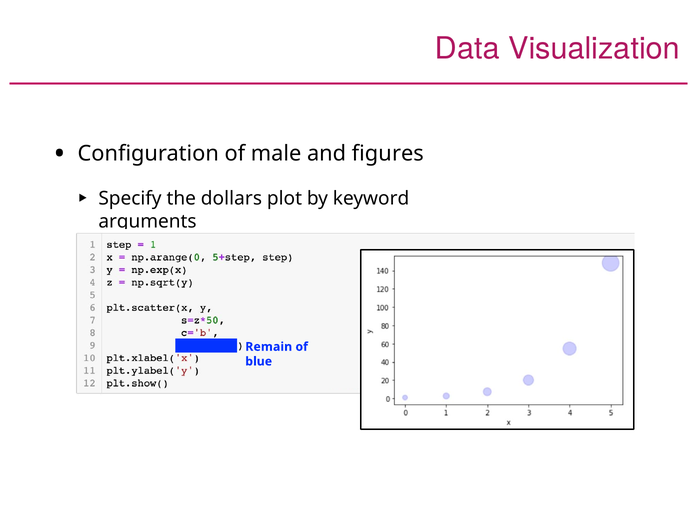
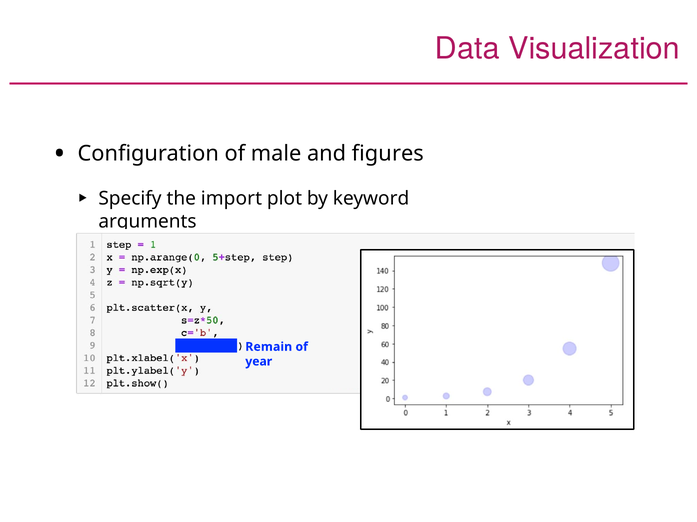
dollars: dollars -> import
blue: blue -> year
